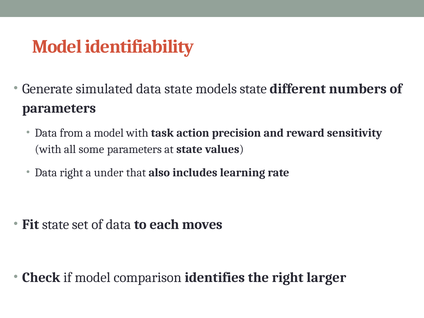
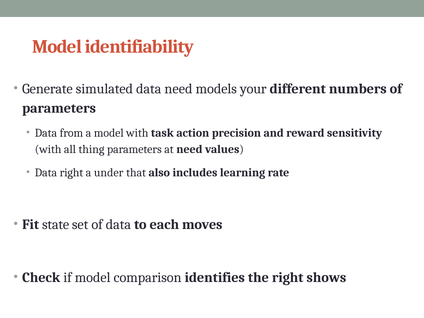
data state: state -> need
models state: state -> your
some: some -> thing
at state: state -> need
larger: larger -> shows
